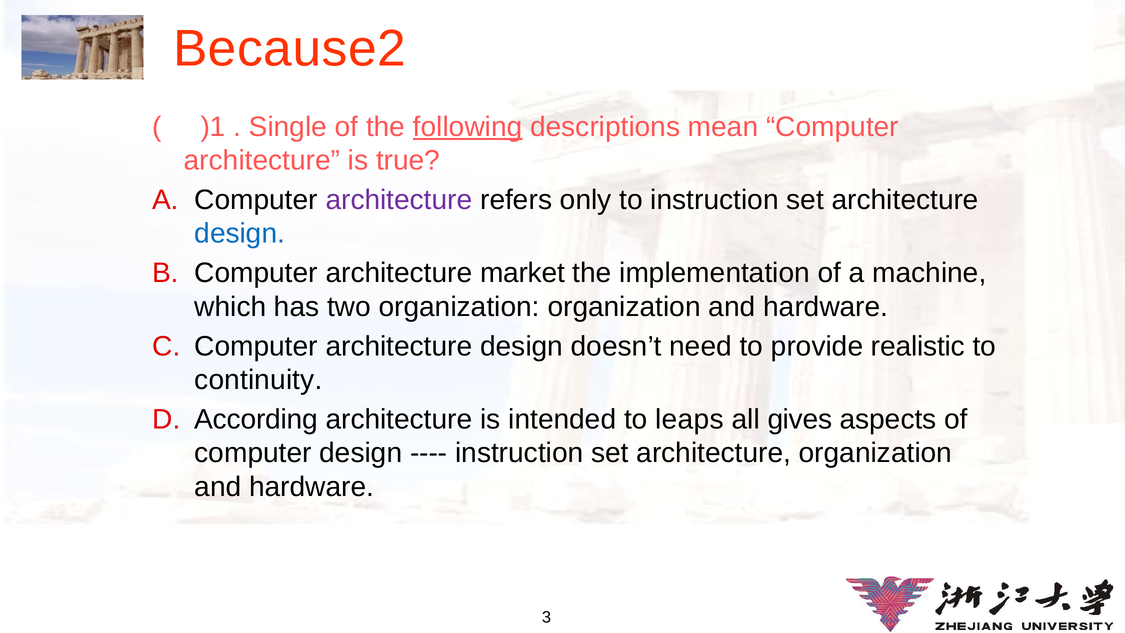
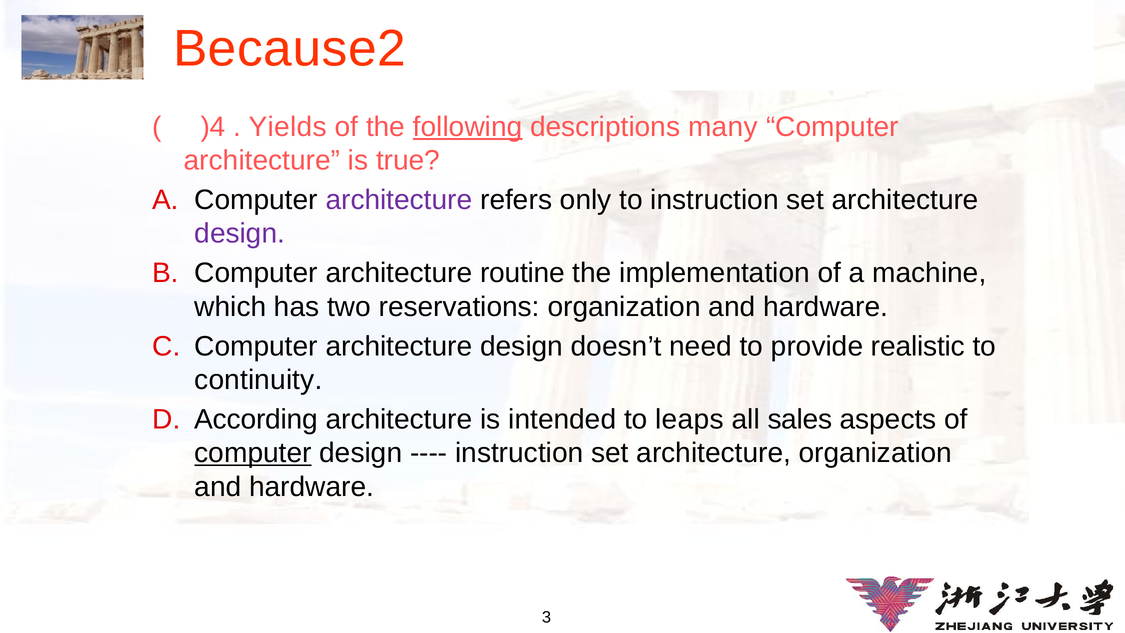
)1: )1 -> )4
Single: Single -> Yields
mean: mean -> many
design at (240, 234) colour: blue -> purple
market: market -> routine
two organization: organization -> reservations
gives: gives -> sales
computer at (253, 453) underline: none -> present
